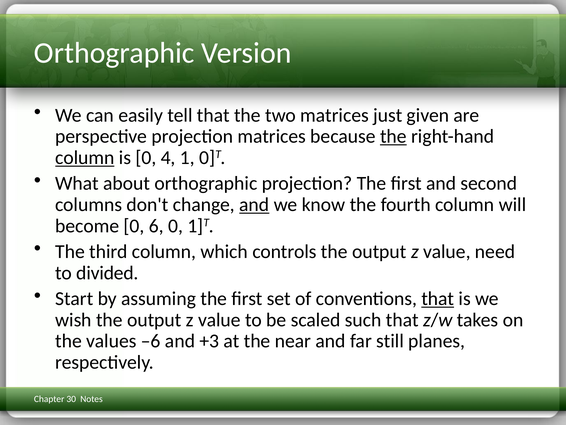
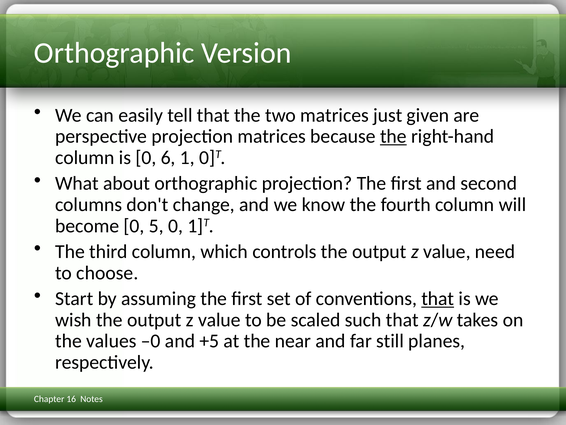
column at (85, 157) underline: present -> none
4: 4 -> 6
and at (254, 204) underline: present -> none
6: 6 -> 5
divided: divided -> choose
–6: –6 -> –0
+3: +3 -> +5
30: 30 -> 16
